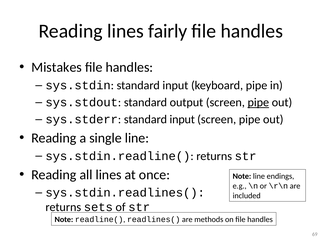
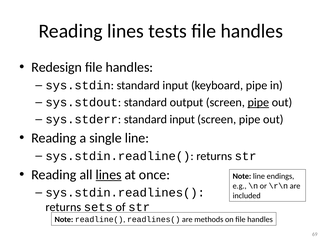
fairly: fairly -> tests
Mistakes: Mistakes -> Redesign
lines at (109, 174) underline: none -> present
